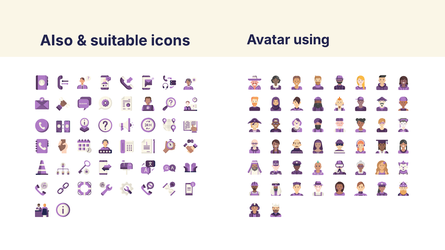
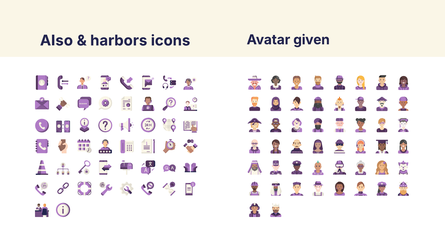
suitable: suitable -> harbors
using: using -> given
